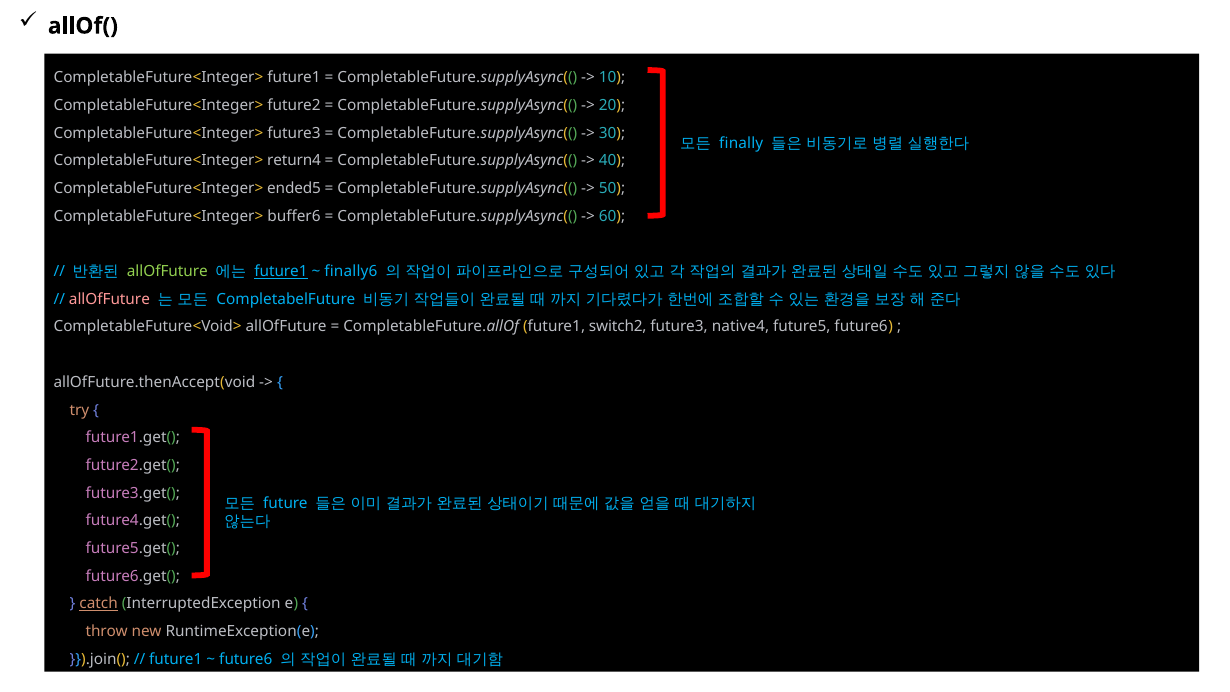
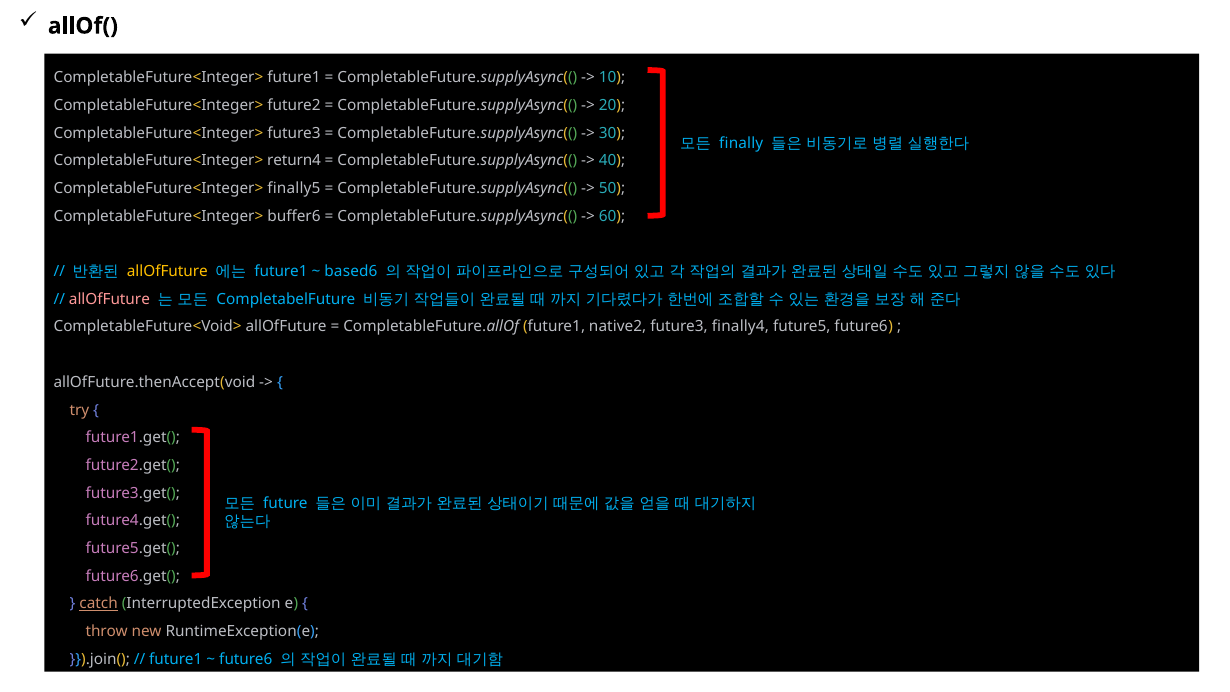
ended5: ended5 -> finally5
allOfFuture at (167, 271) colour: light green -> yellow
future1 at (281, 271) underline: present -> none
finally6: finally6 -> based6
switch2: switch2 -> native2
native4: native4 -> finally4
